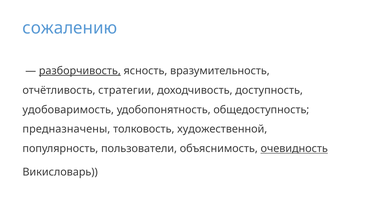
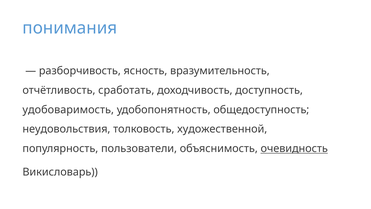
сожалению: сожалению -> понимания
разборчивость underline: present -> none
стратегии: стратегии -> сработать
предназначены: предназначены -> неудовольствия
